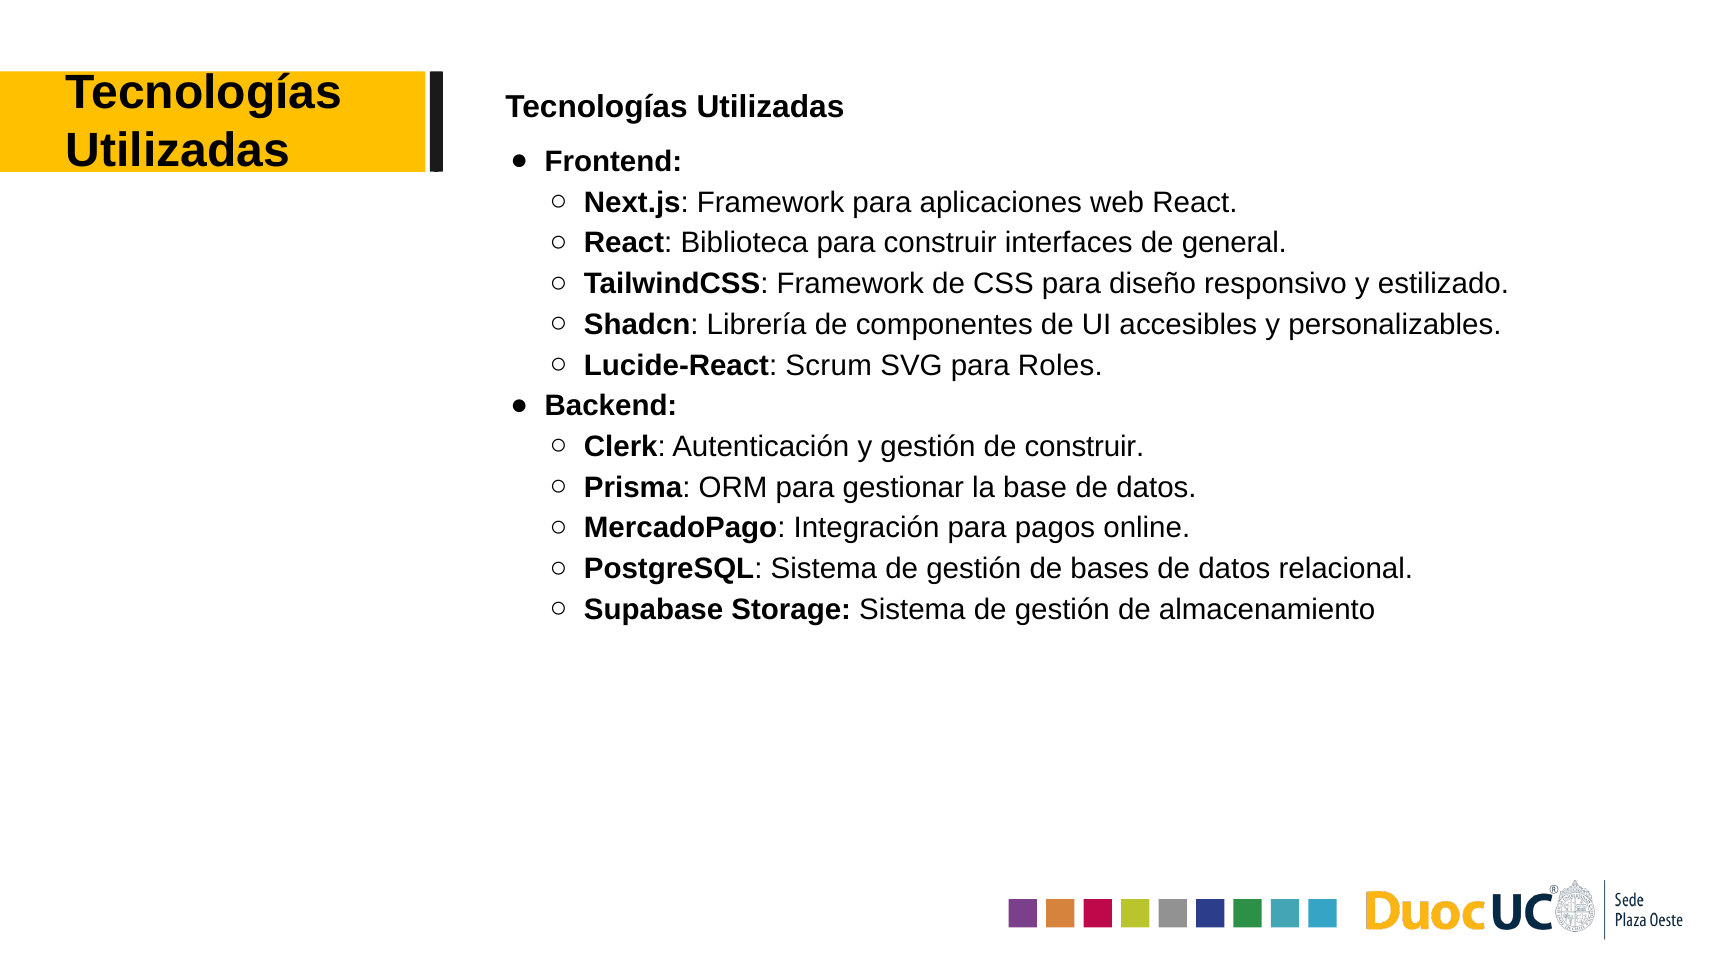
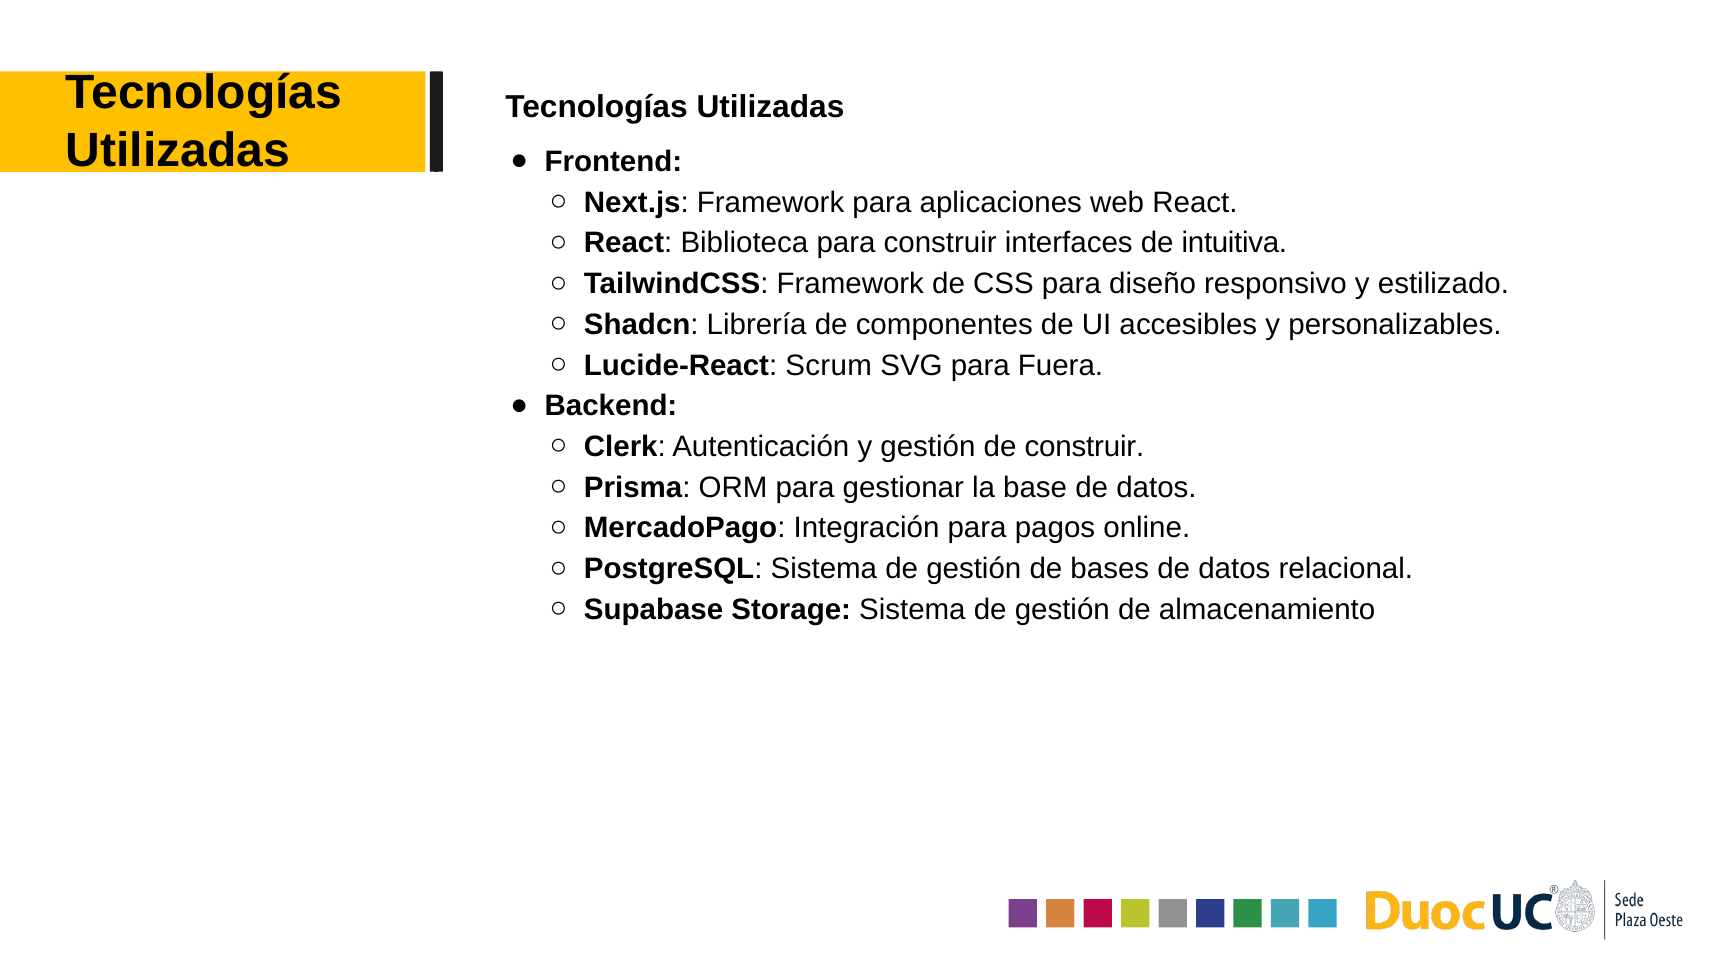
general: general -> intuitiva
Roles: Roles -> Fuera
